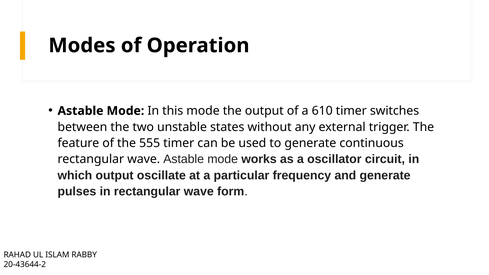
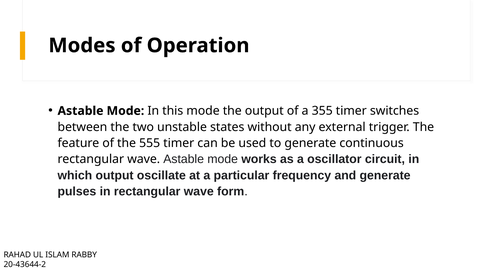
610: 610 -> 355
